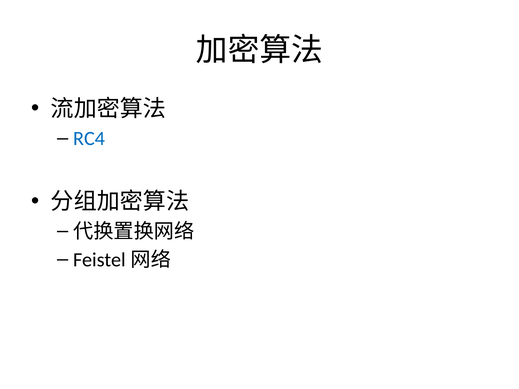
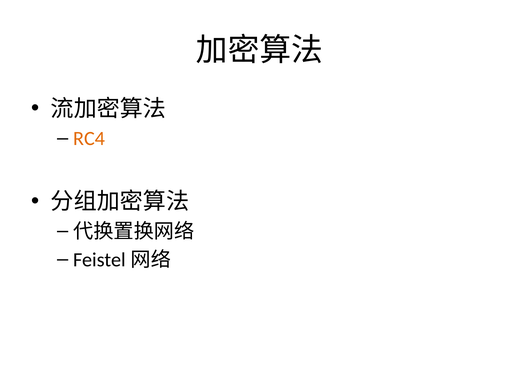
RC4 colour: blue -> orange
